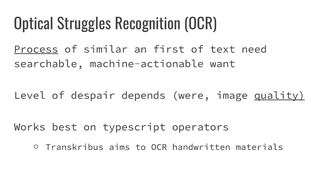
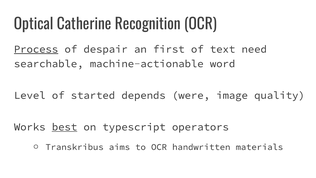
Struggles: Struggles -> Catherine
similar: similar -> despair
want: want -> word
despair: despair -> started
quality underline: present -> none
best underline: none -> present
